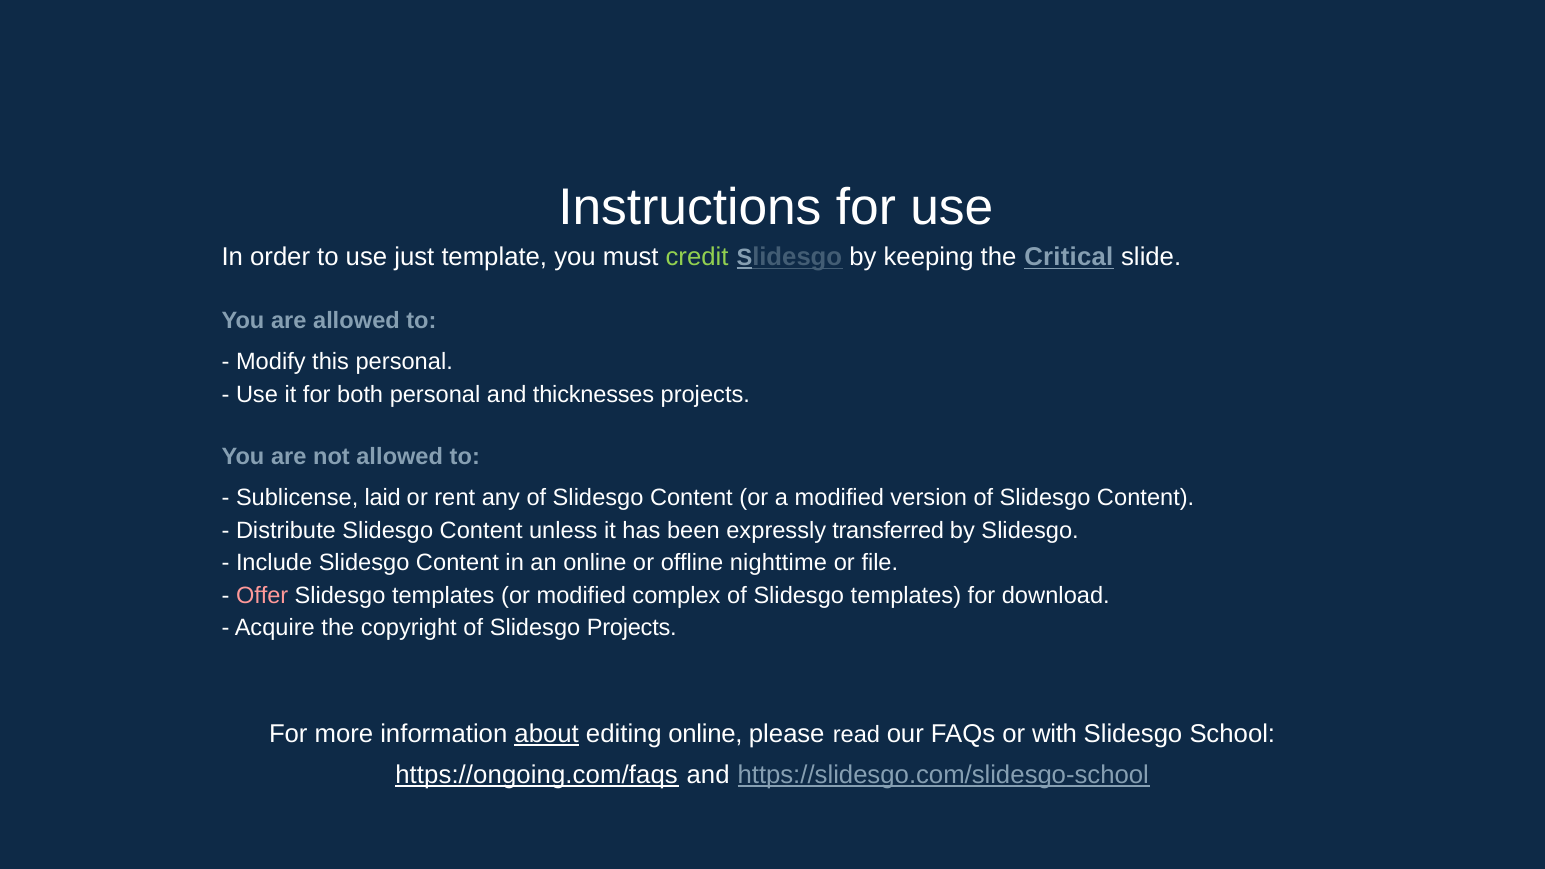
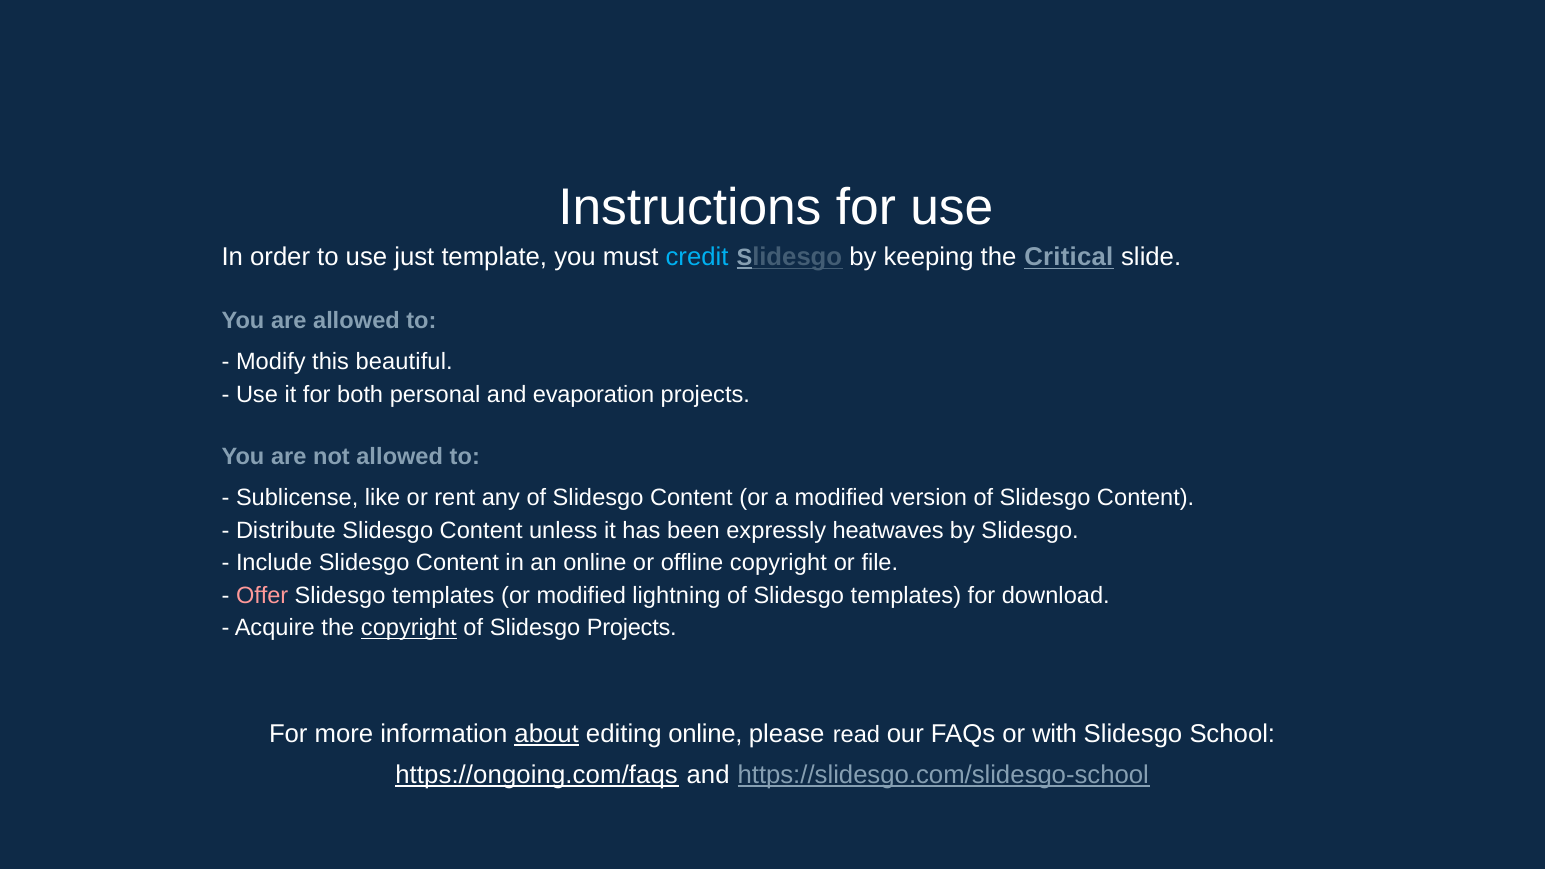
credit colour: light green -> light blue
this personal: personal -> beautiful
thicknesses: thicknesses -> evaporation
laid: laid -> like
transferred: transferred -> heatwaves
offline nighttime: nighttime -> copyright
complex: complex -> lightning
copyright at (409, 628) underline: none -> present
